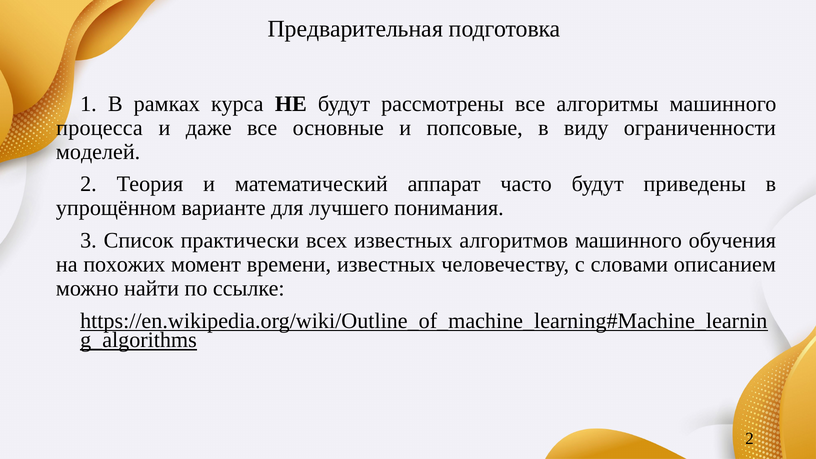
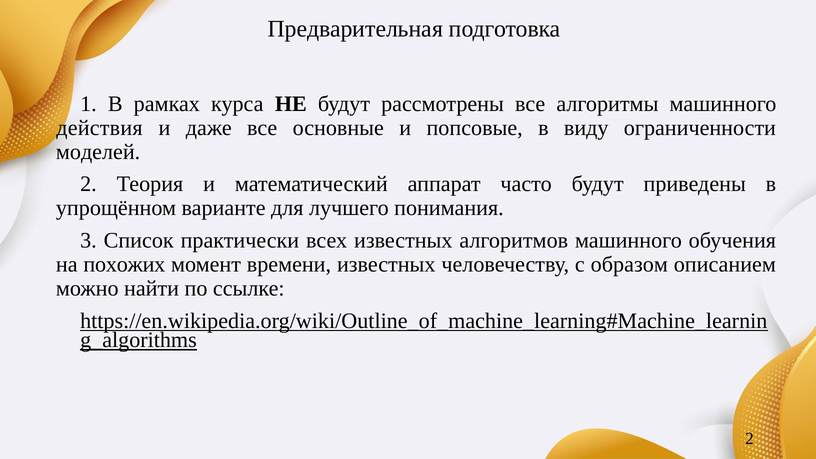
процесса: процесса -> действия
словами: словами -> образом
